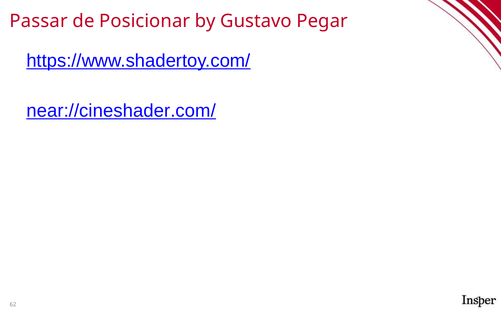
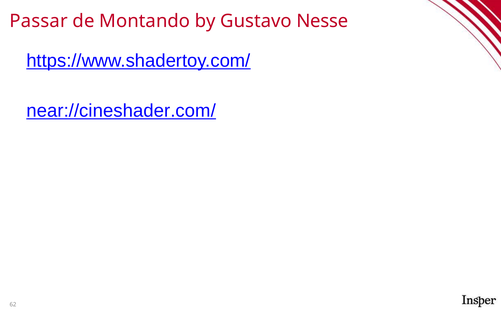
Posicionar: Posicionar -> Montando
Pegar: Pegar -> Nesse
